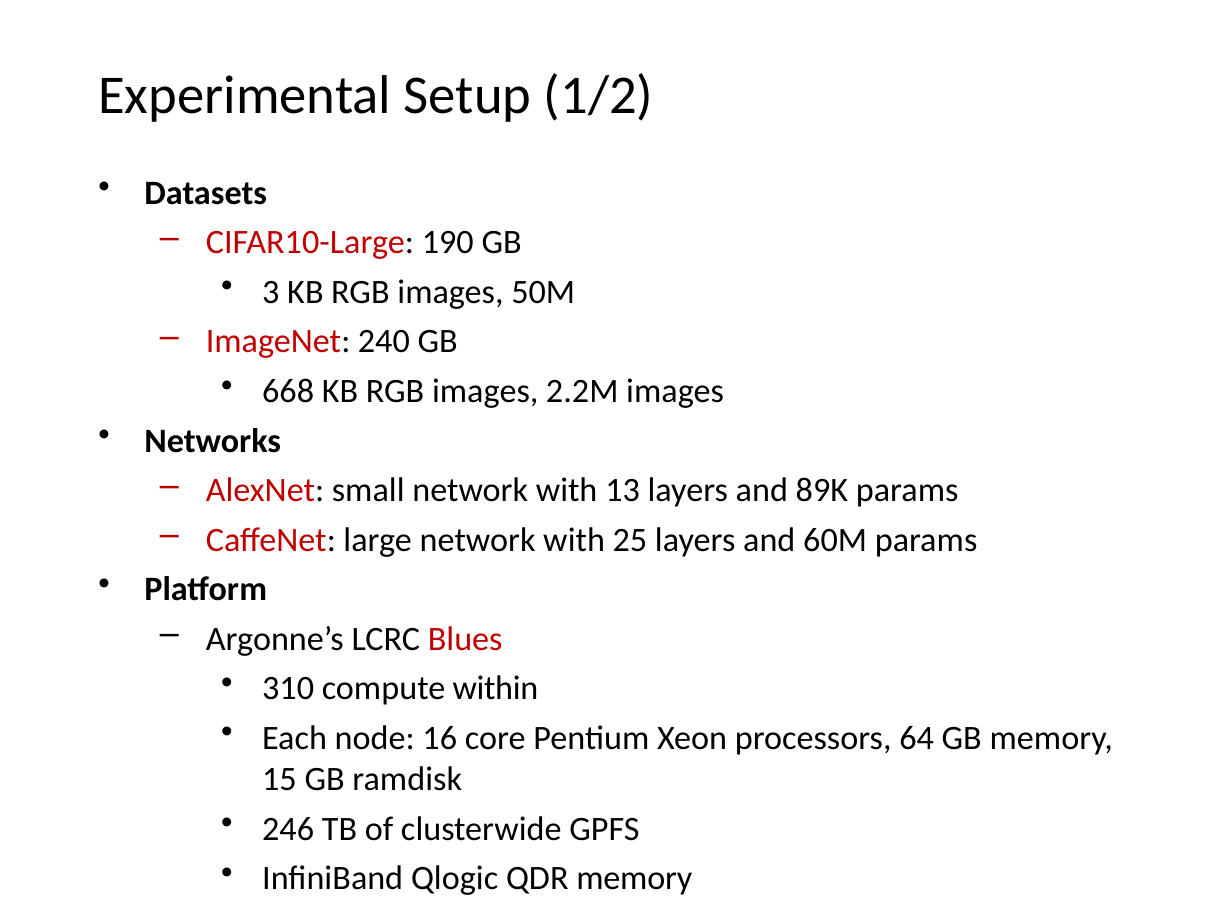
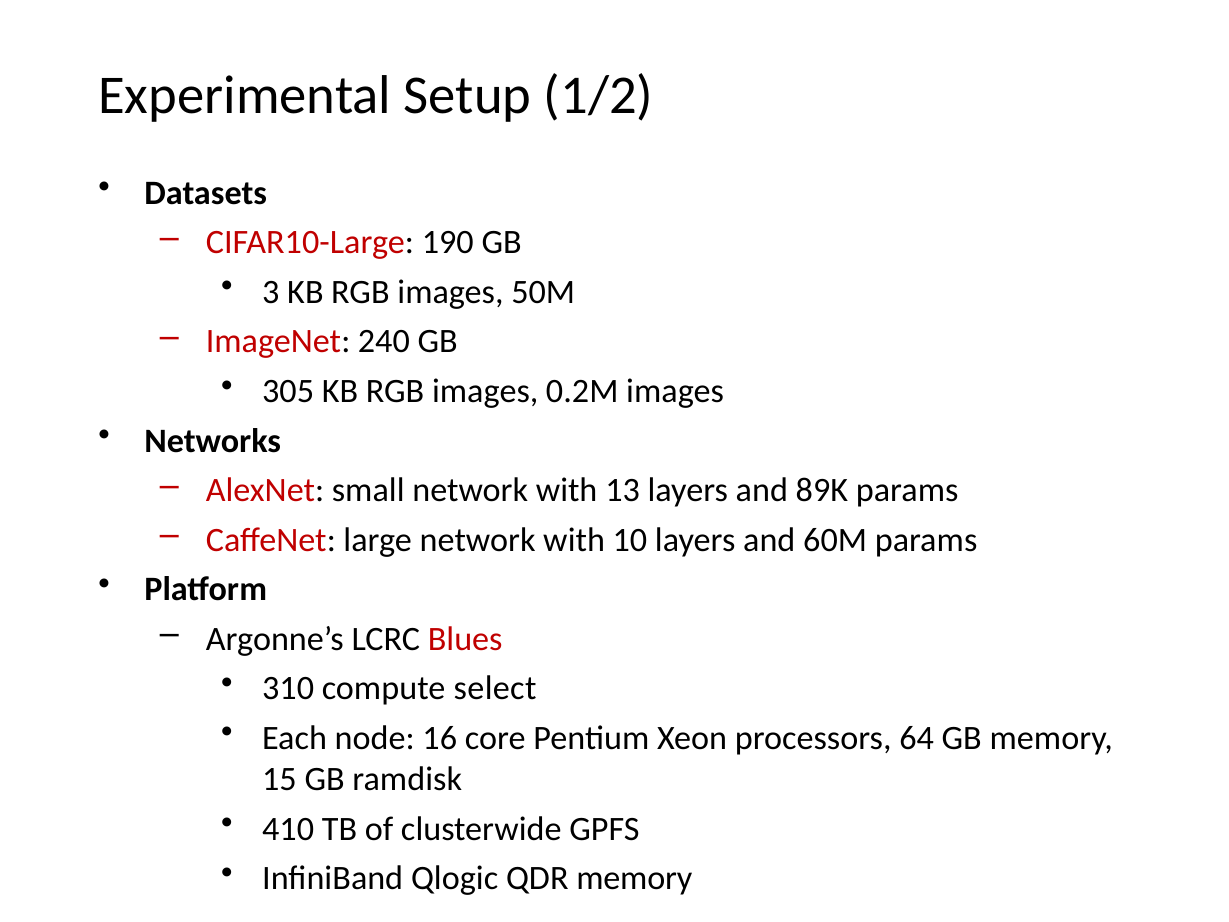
668: 668 -> 305
2.2M: 2.2M -> 0.2M
25: 25 -> 10
within: within -> select
246: 246 -> 410
